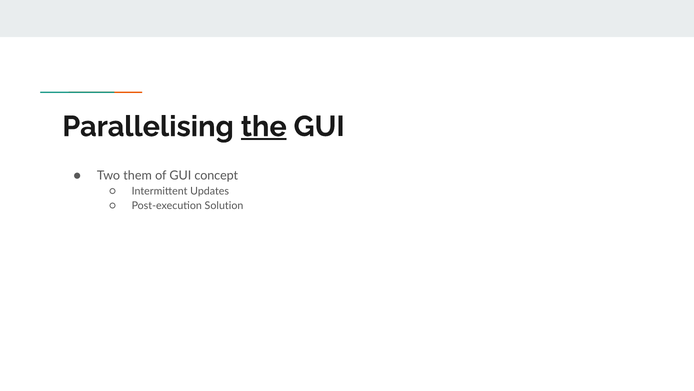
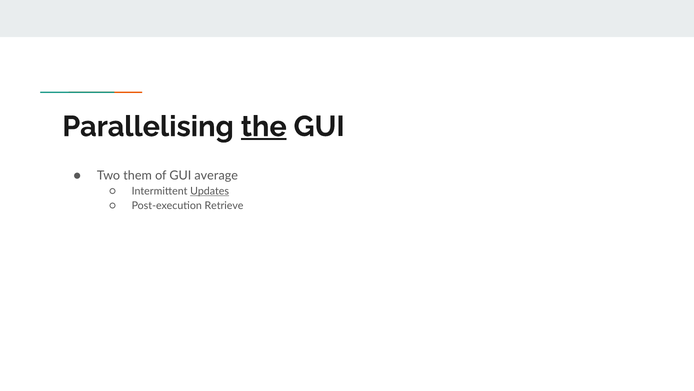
concept: concept -> average
Updates underline: none -> present
Solution: Solution -> Retrieve
